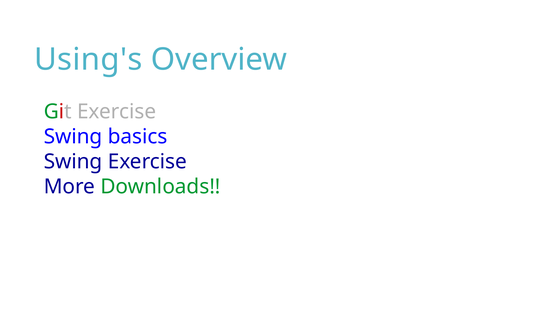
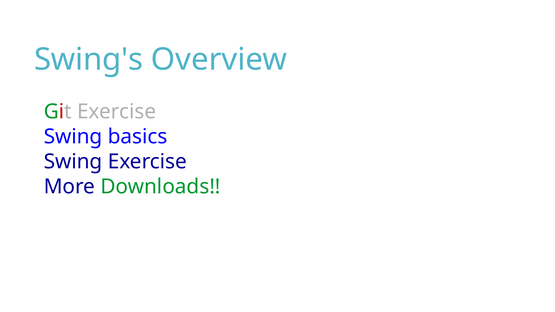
Using's: Using's -> Swing's
